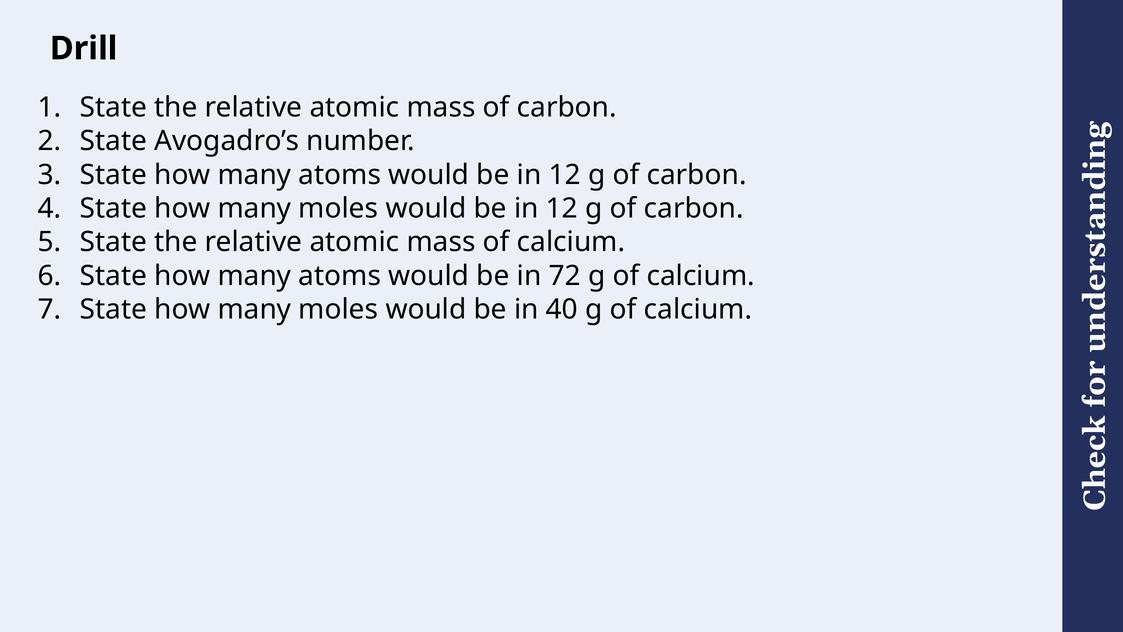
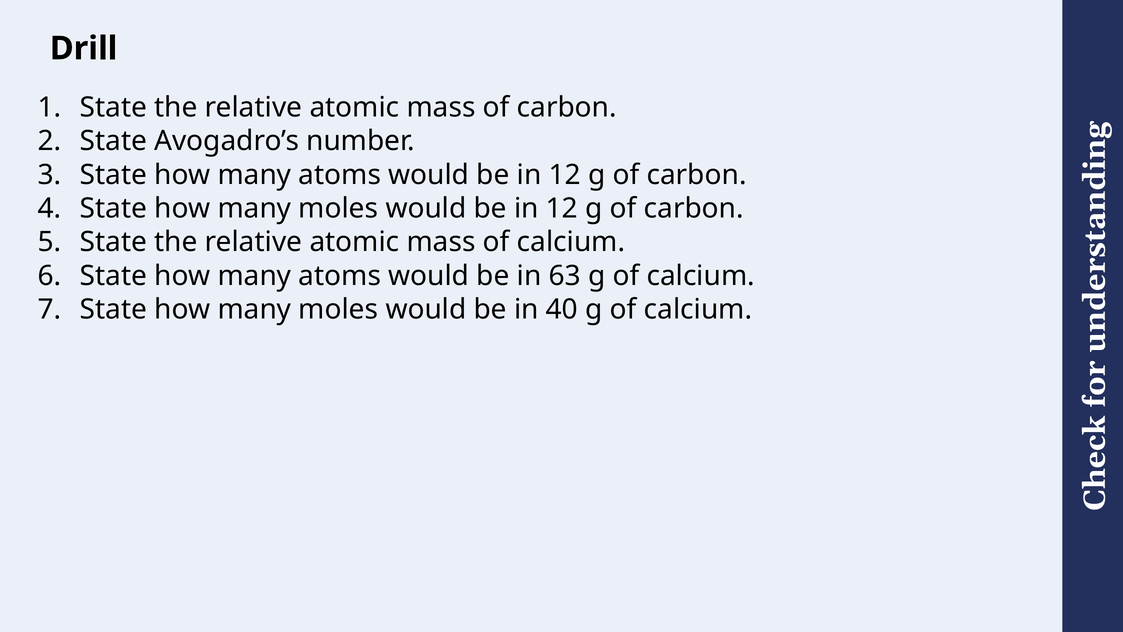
72: 72 -> 63
